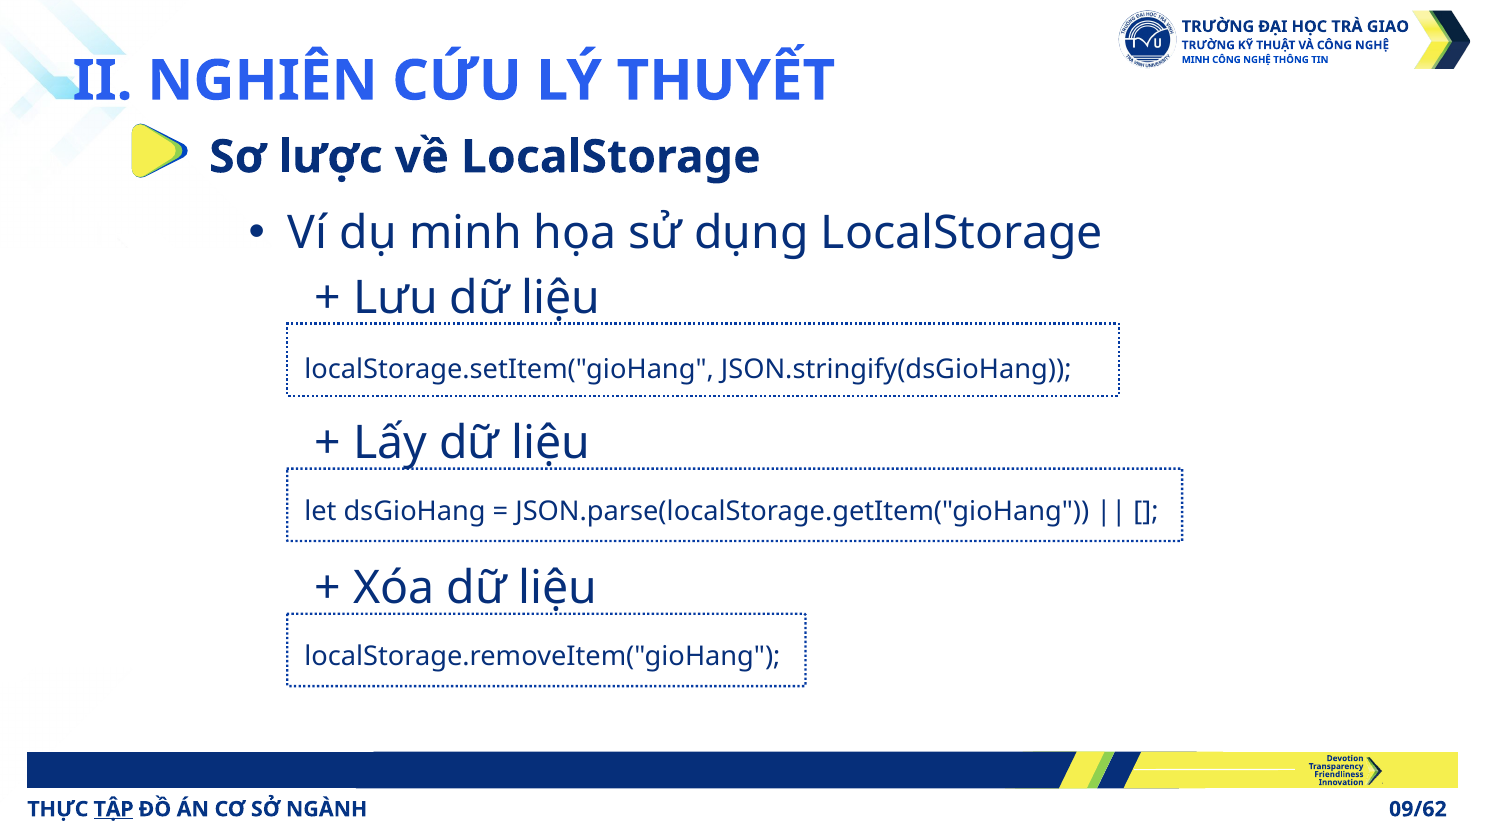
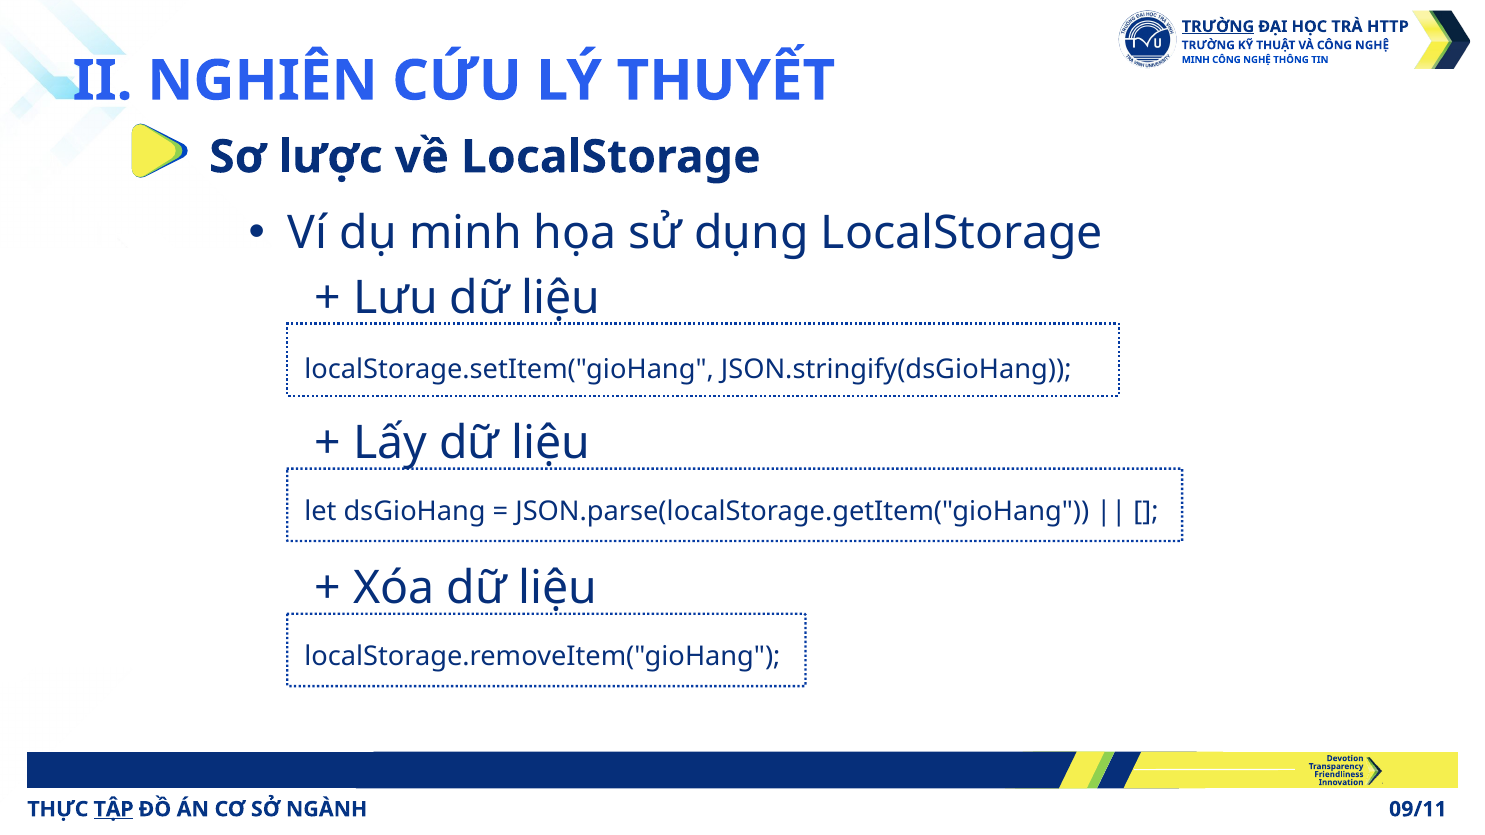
TRƯỜNG at (1218, 27) underline: none -> present
GIAO: GIAO -> HTTP
09/62: 09/62 -> 09/11
